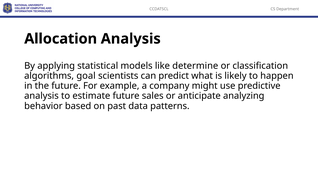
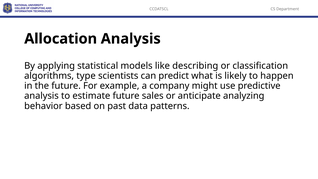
determine: determine -> describing
goal: goal -> type
